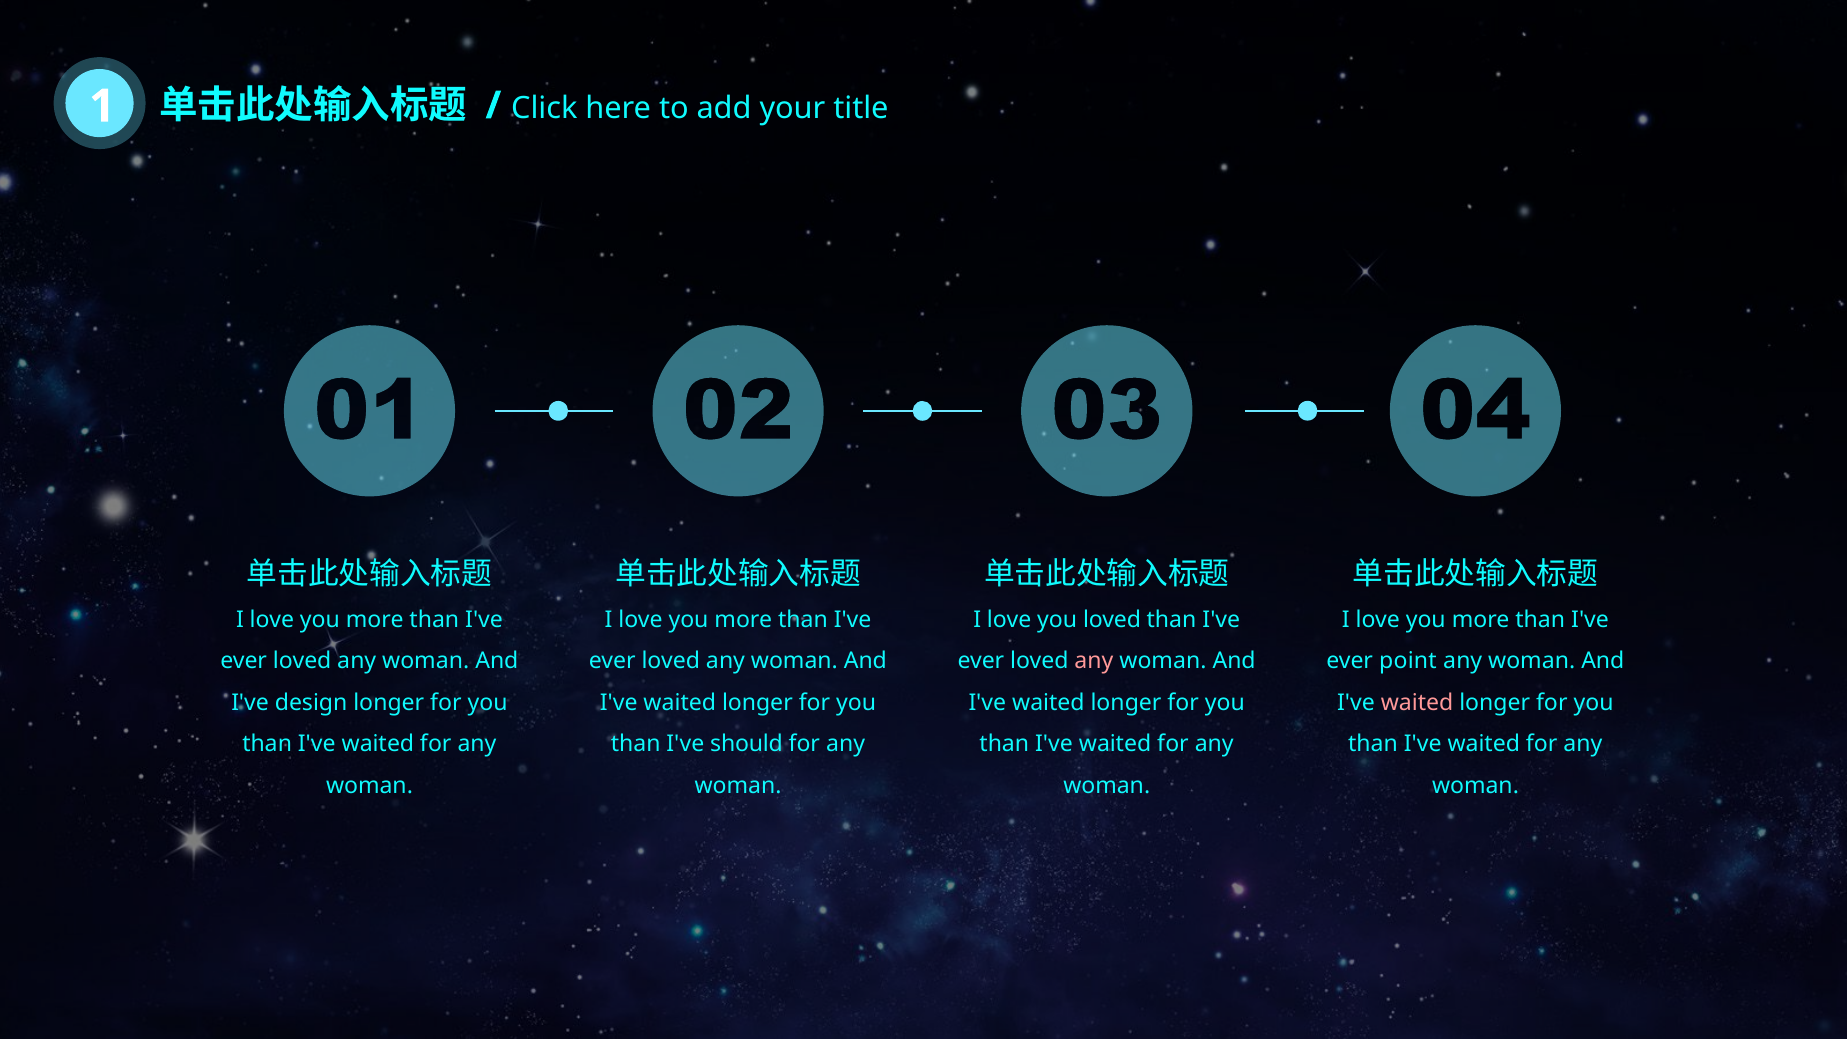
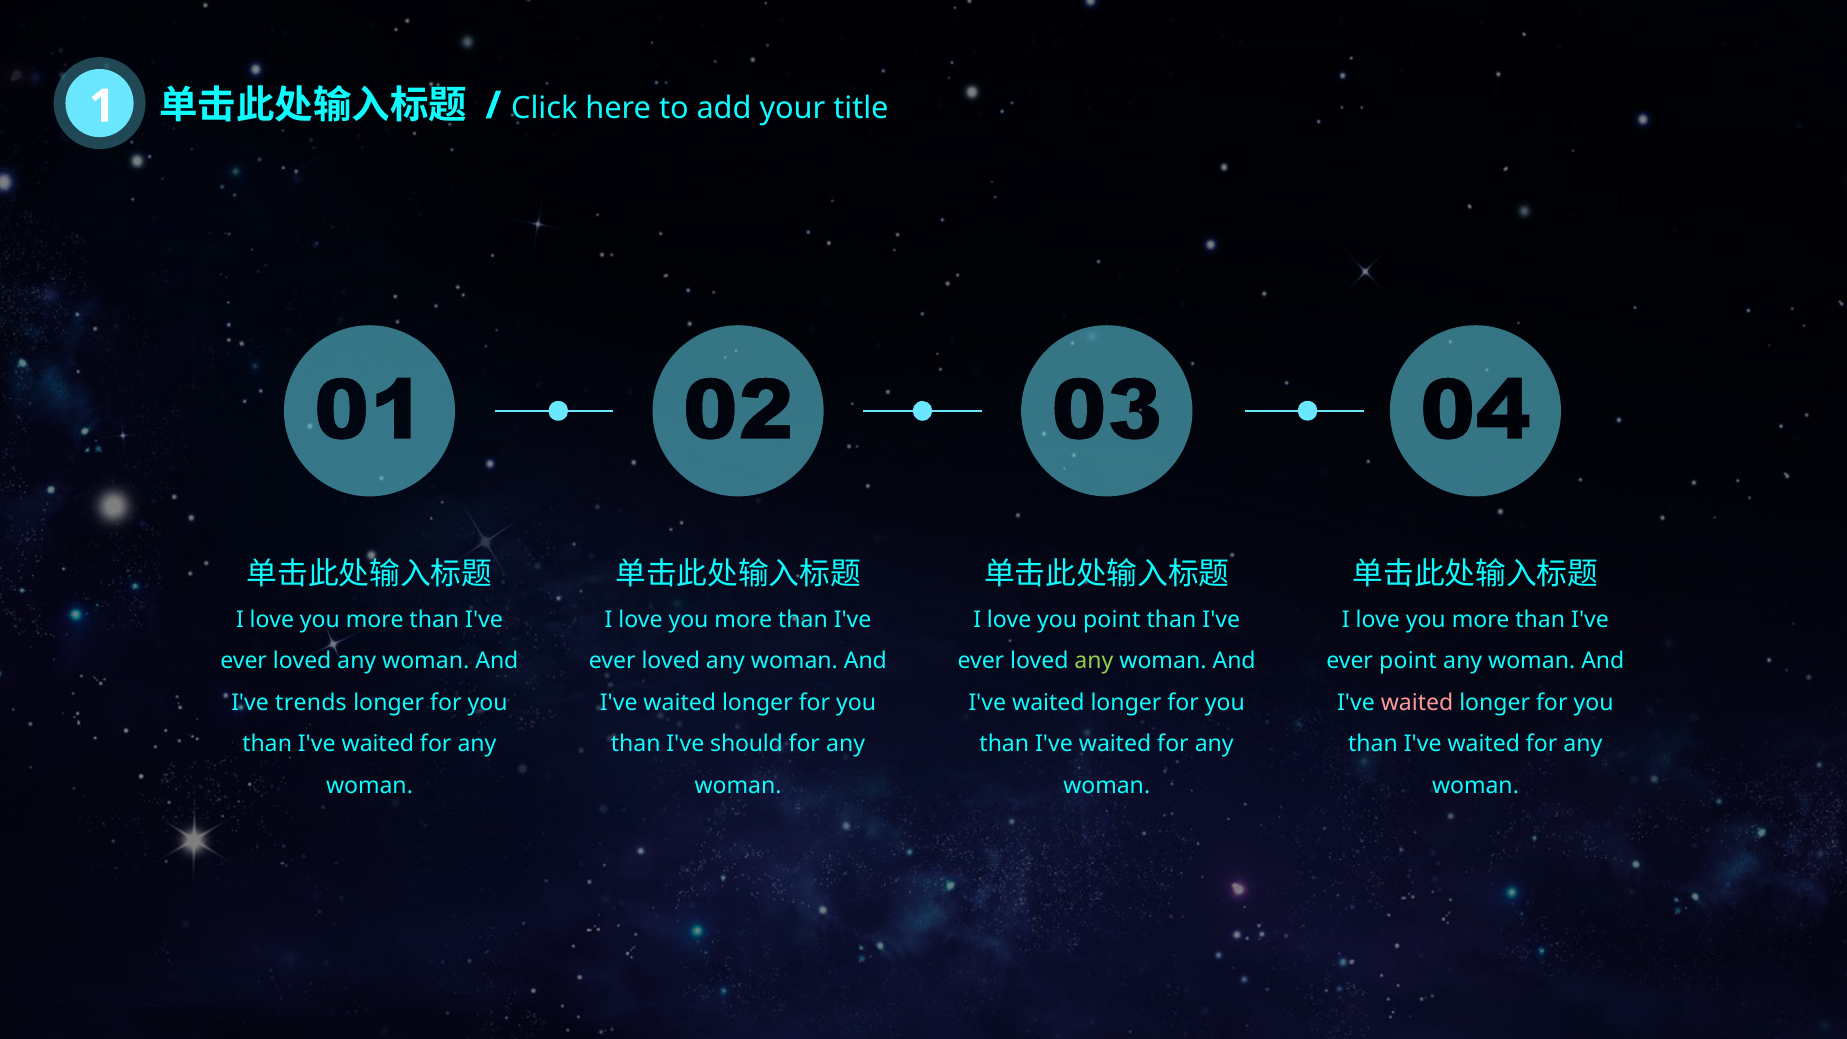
you loved: loved -> point
any at (1094, 661) colour: pink -> light green
design: design -> trends
